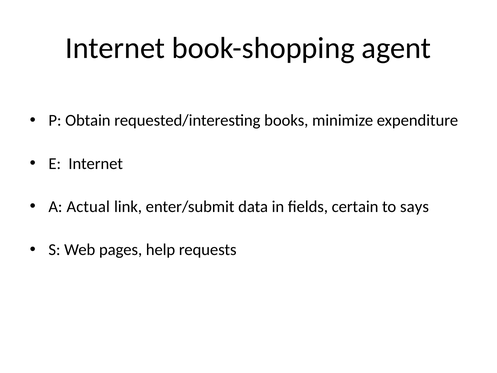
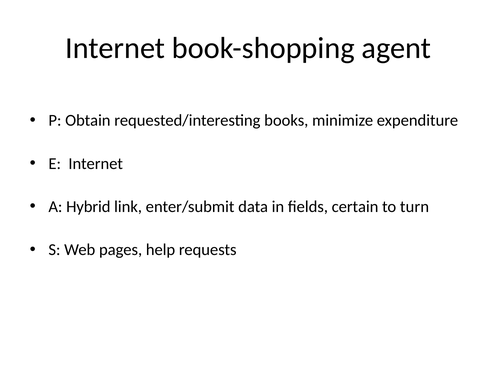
Actual: Actual -> Hybrid
says: says -> turn
